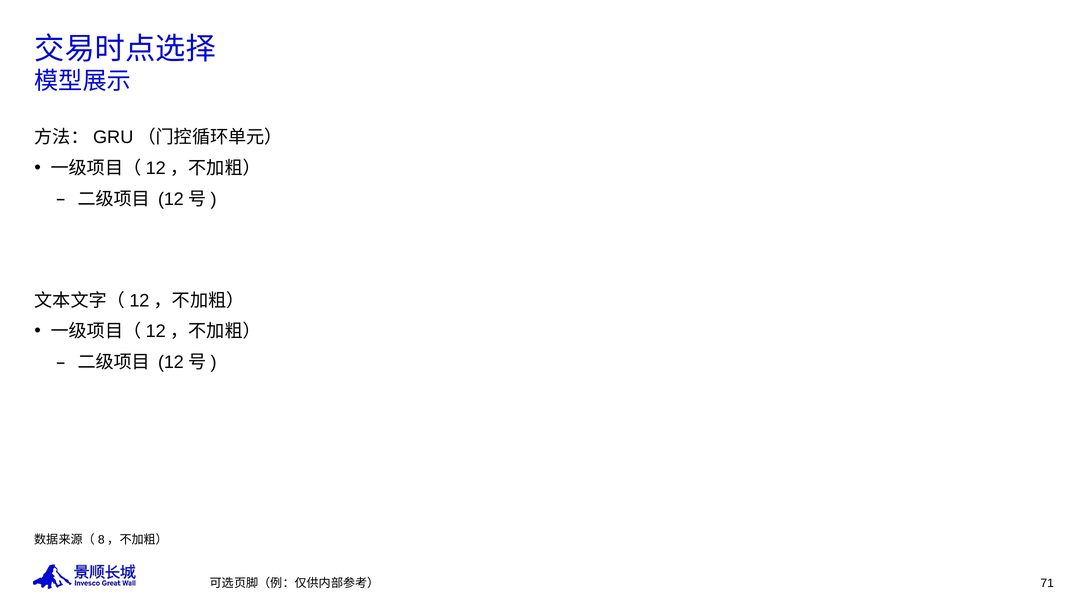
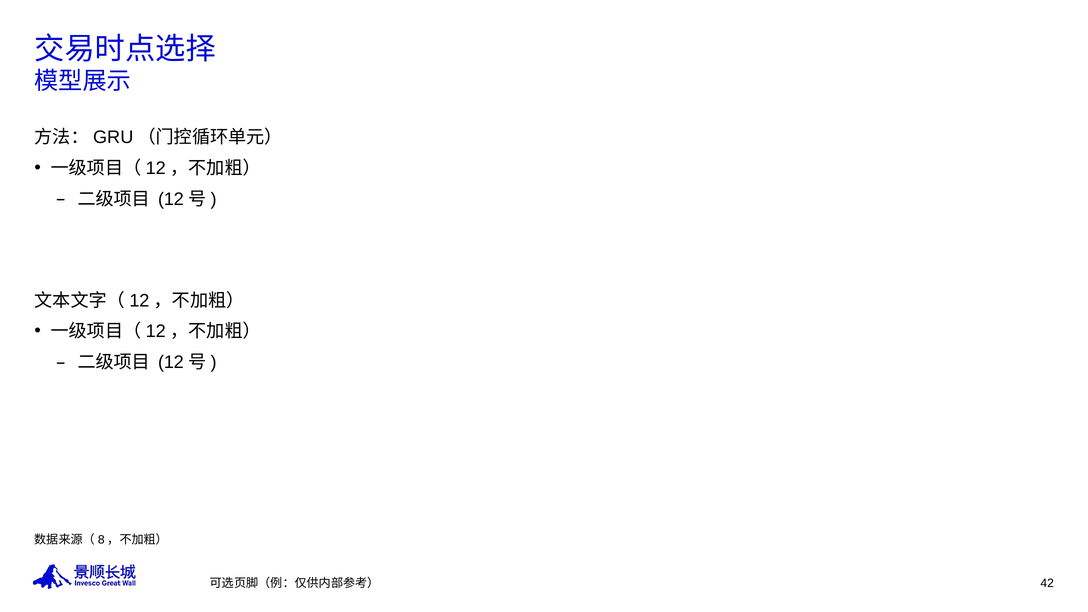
71: 71 -> 42
